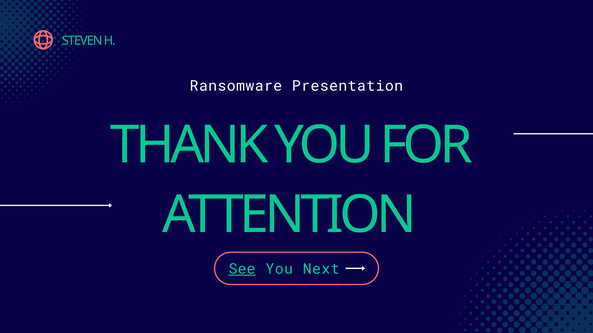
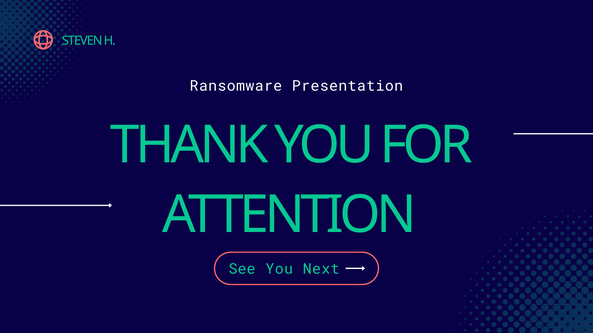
See underline: present -> none
